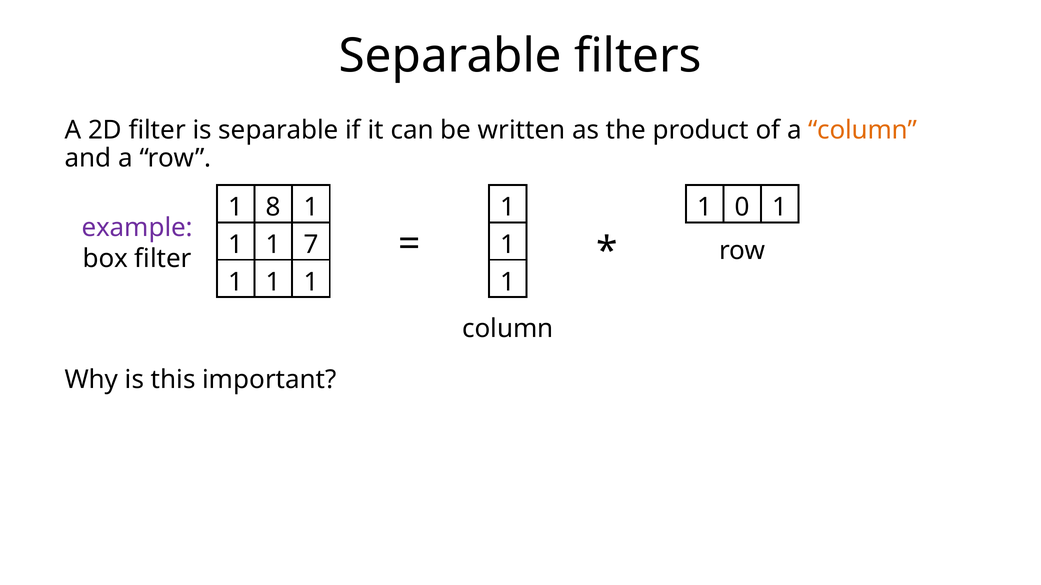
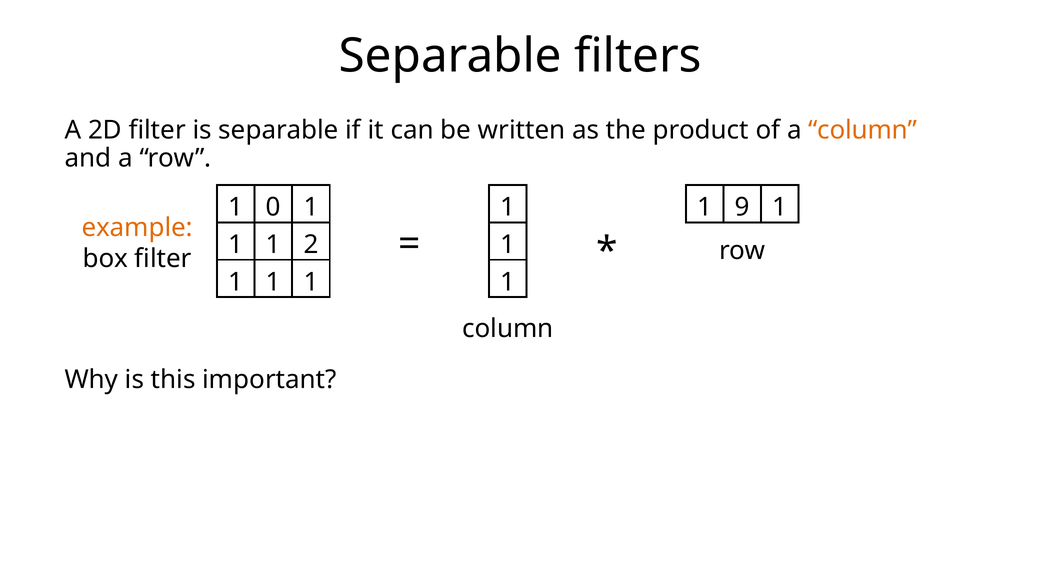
8: 8 -> 0
0: 0 -> 9
example colour: purple -> orange
7: 7 -> 2
